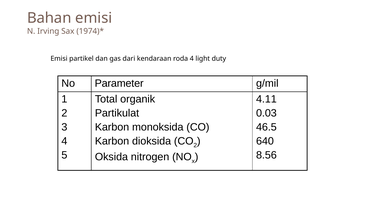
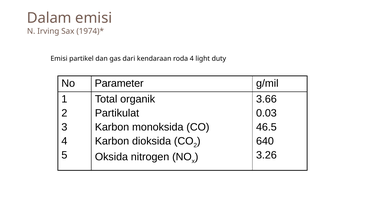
Bahan: Bahan -> Dalam
4.11: 4.11 -> 3.66
8.56: 8.56 -> 3.26
